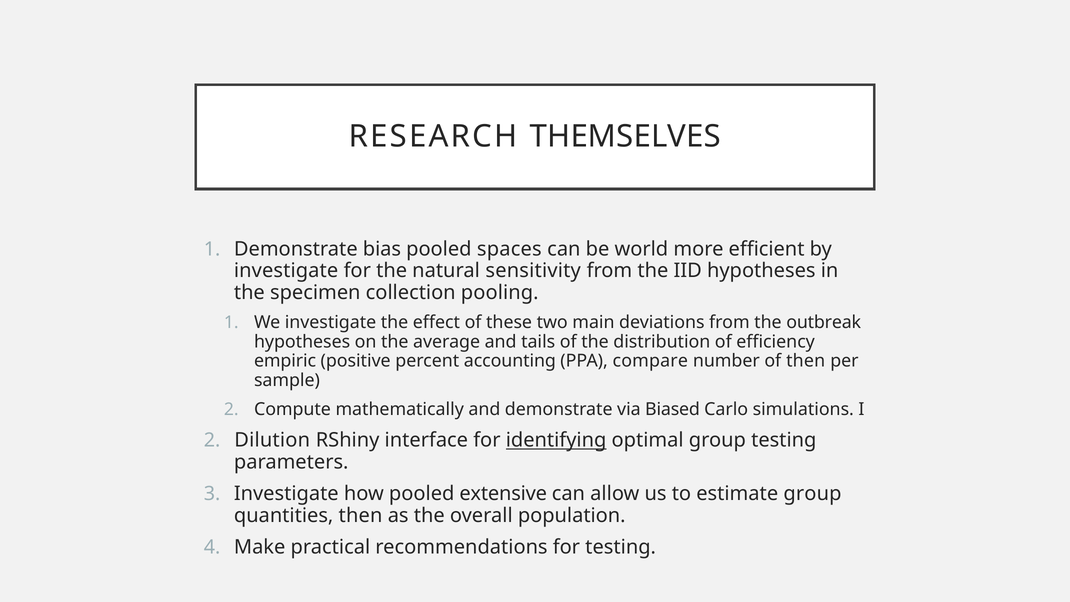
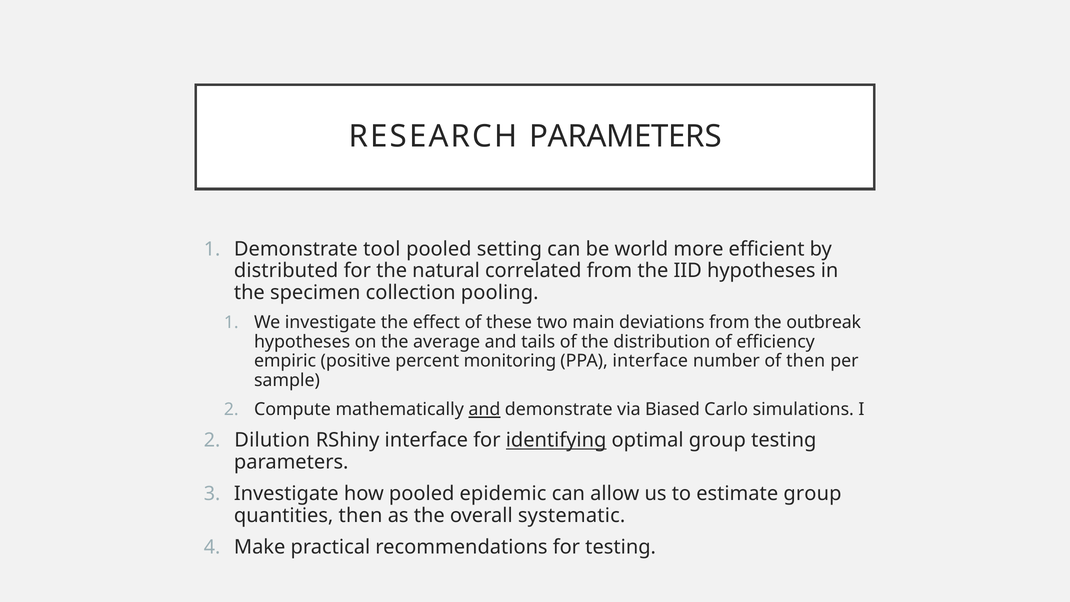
RESEARCH THEMSELVES: THEMSELVES -> PARAMETERS
bias: bias -> tool
spaces: spaces -> setting
investigate at (286, 271): investigate -> distributed
sensitivity: sensitivity -> correlated
accounting: accounting -> monitoring
PPA compare: compare -> interface
and at (484, 409) underline: none -> present
extensive: extensive -> epidemic
population: population -> systematic
